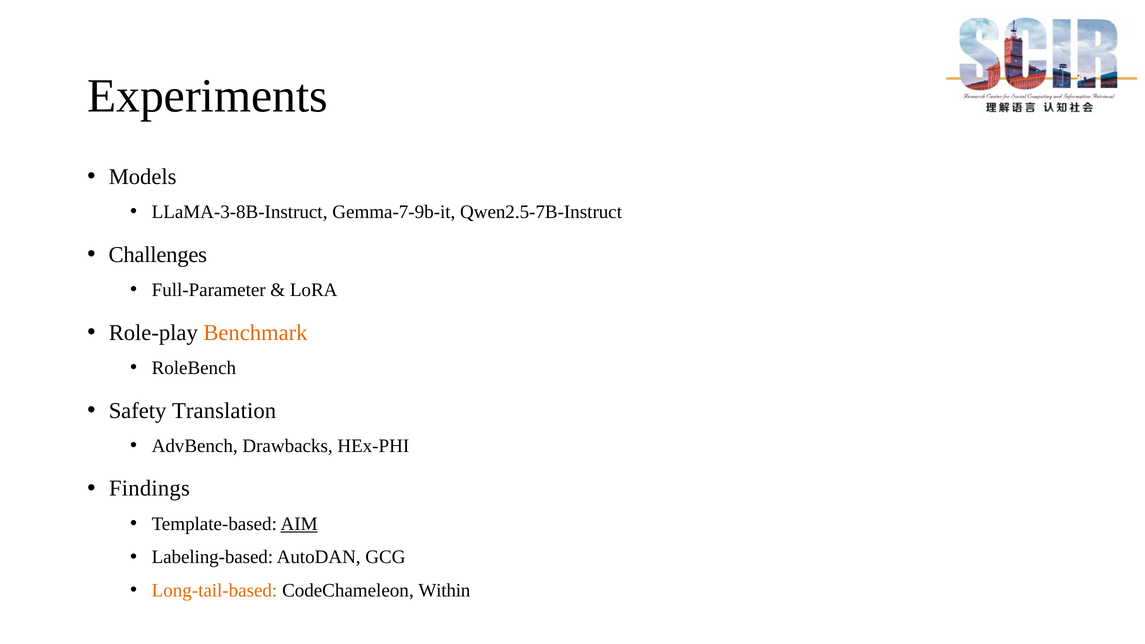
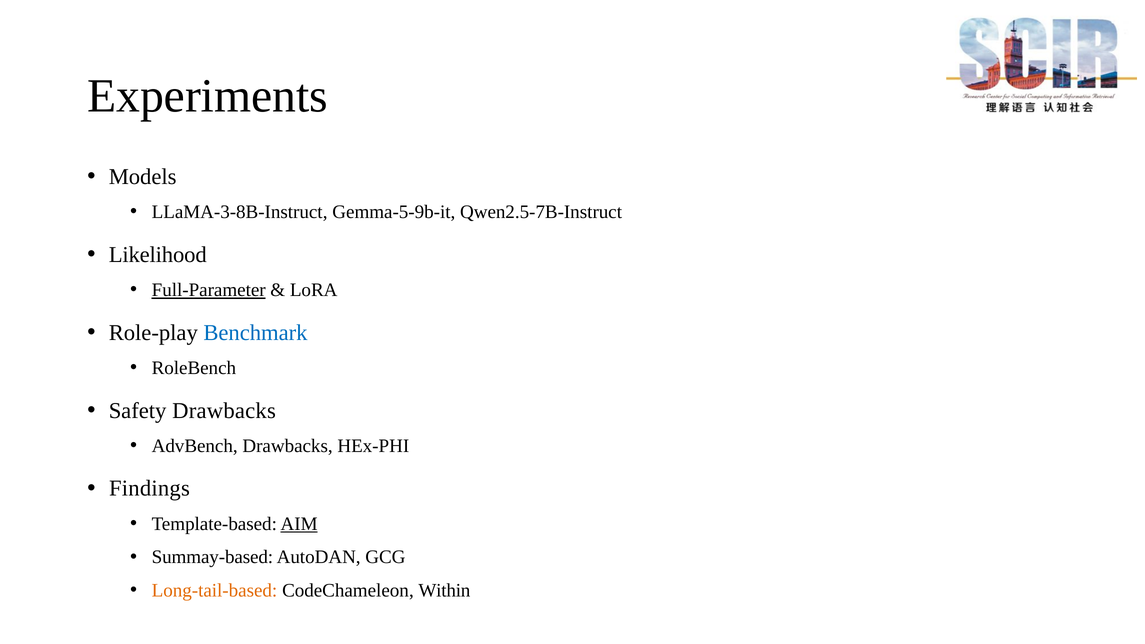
Gemma-7-9b-it: Gemma-7-9b-it -> Gemma-5-9b-it
Challenges: Challenges -> Likelihood
Full-Parameter underline: none -> present
Benchmark colour: orange -> blue
Safety Translation: Translation -> Drawbacks
Labeling-based: Labeling-based -> Summay-based
